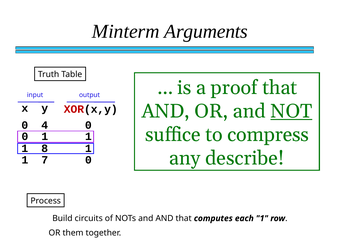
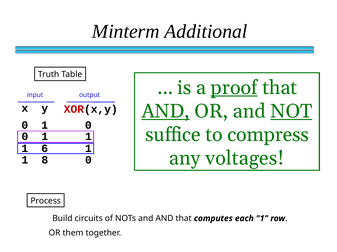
Arguments: Arguments -> Additional
proof underline: none -> present
AND at (166, 111) underline: none -> present
4 at (45, 125): 4 -> 1
8: 8 -> 6
describe: describe -> voltages
7: 7 -> 8
